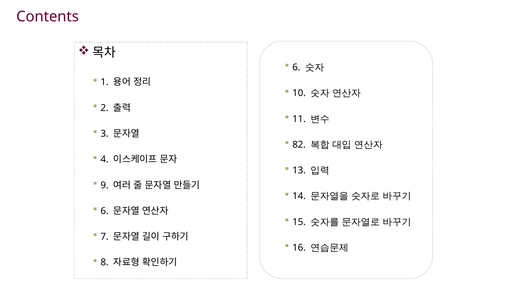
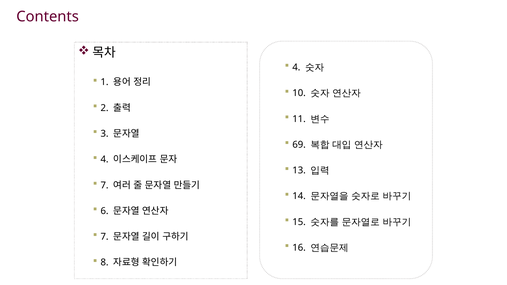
6 at (296, 67): 6 -> 4
82: 82 -> 69
9 at (105, 185): 9 -> 7
